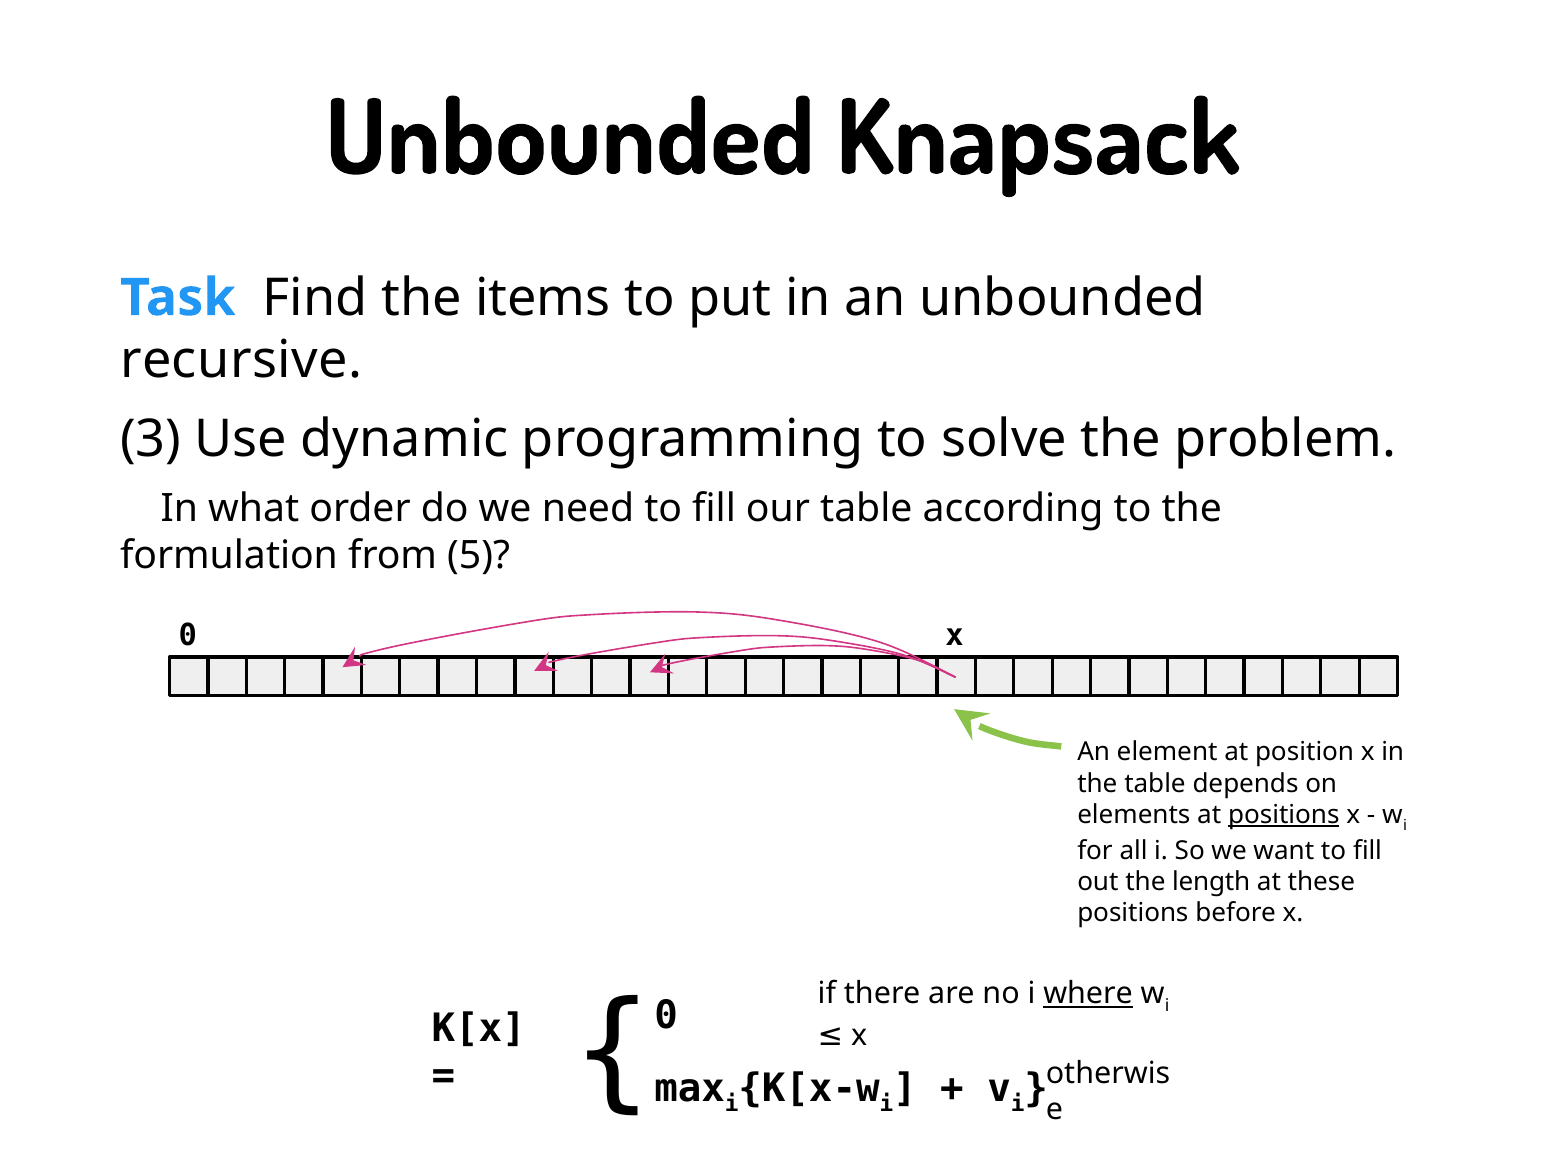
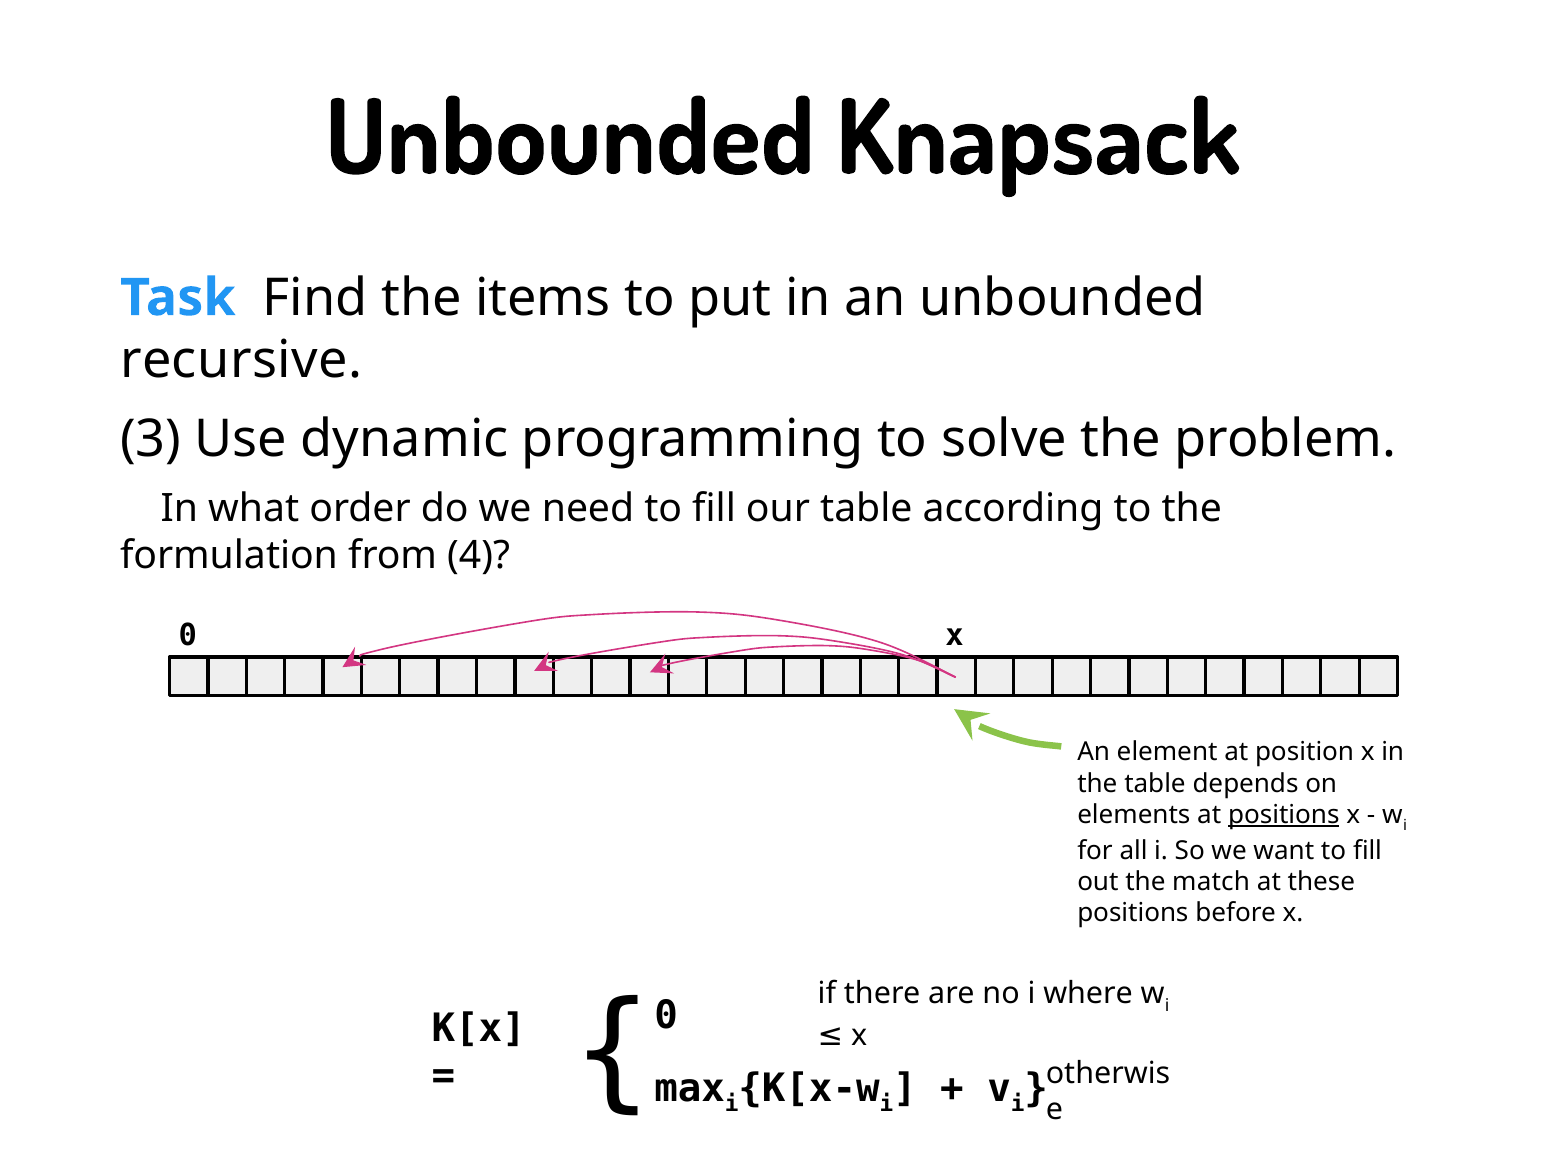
5: 5 -> 4
length: length -> match
where underline: present -> none
